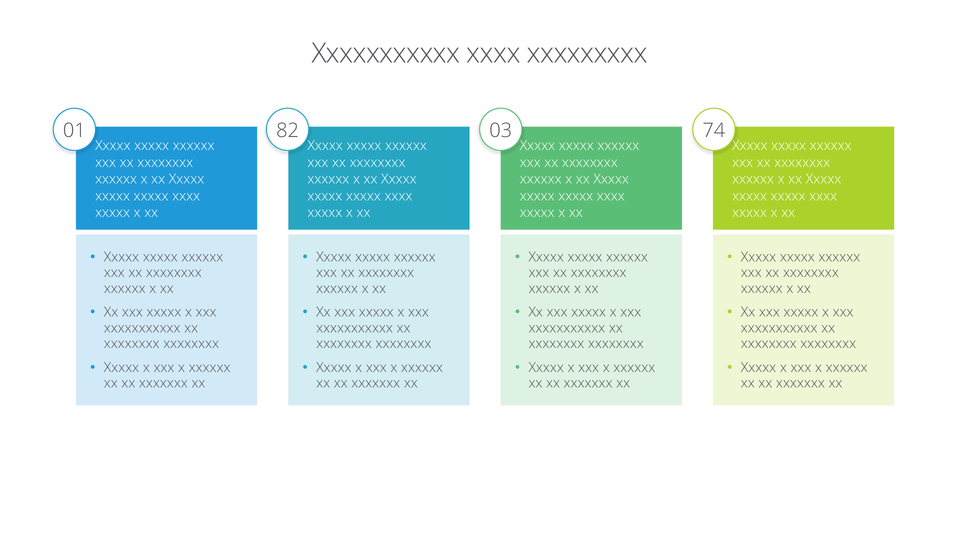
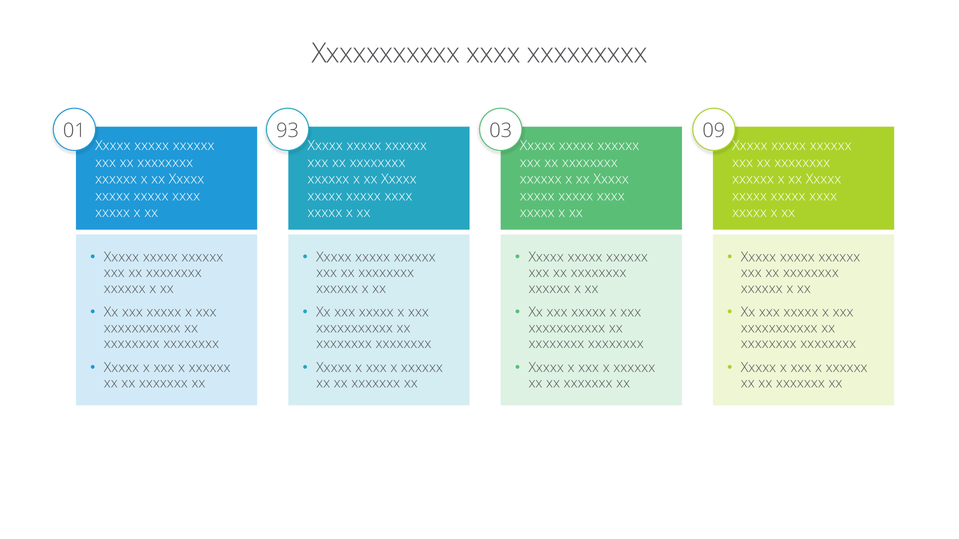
82: 82 -> 93
74: 74 -> 09
